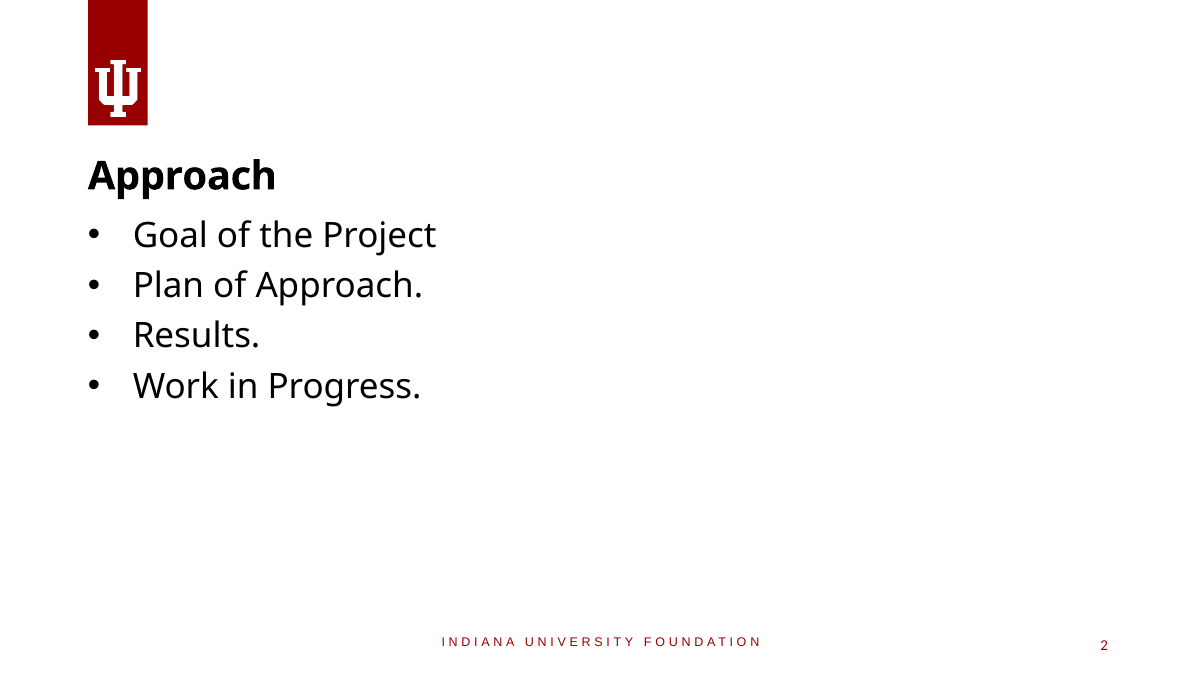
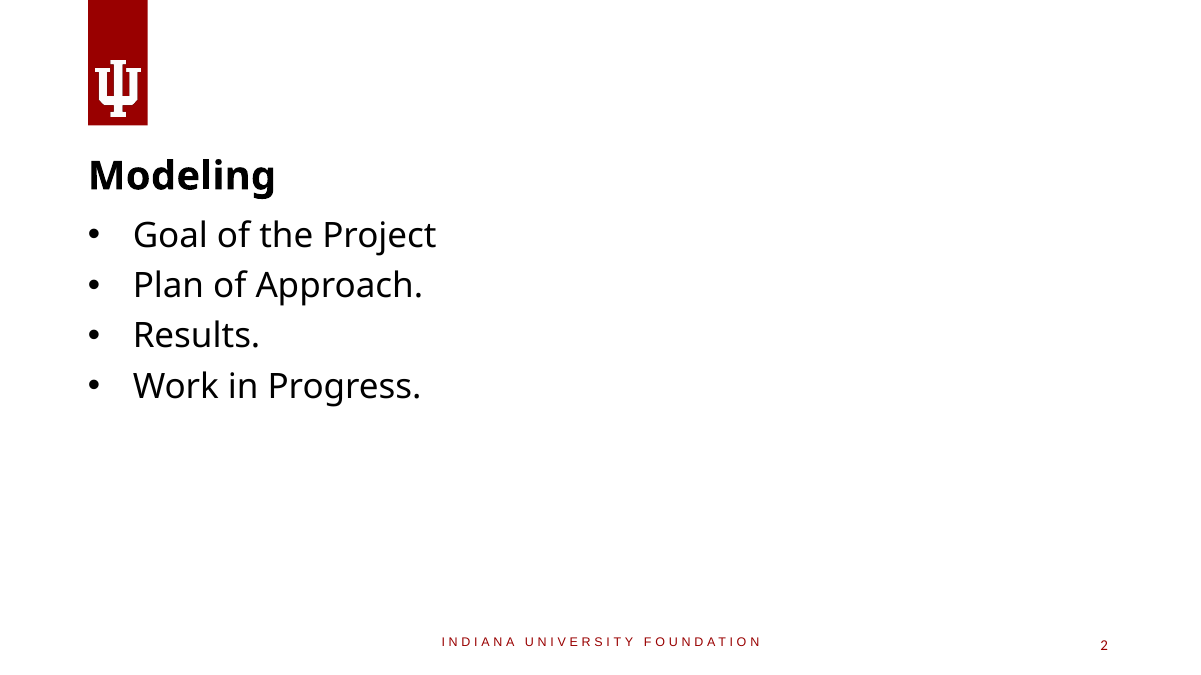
Approach at (182, 176): Approach -> Modeling
